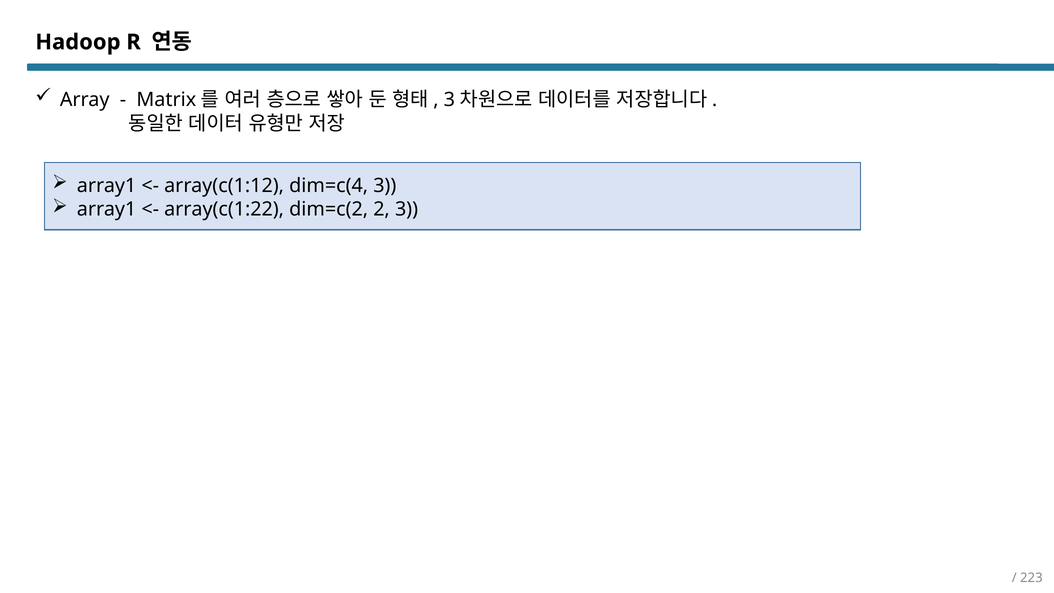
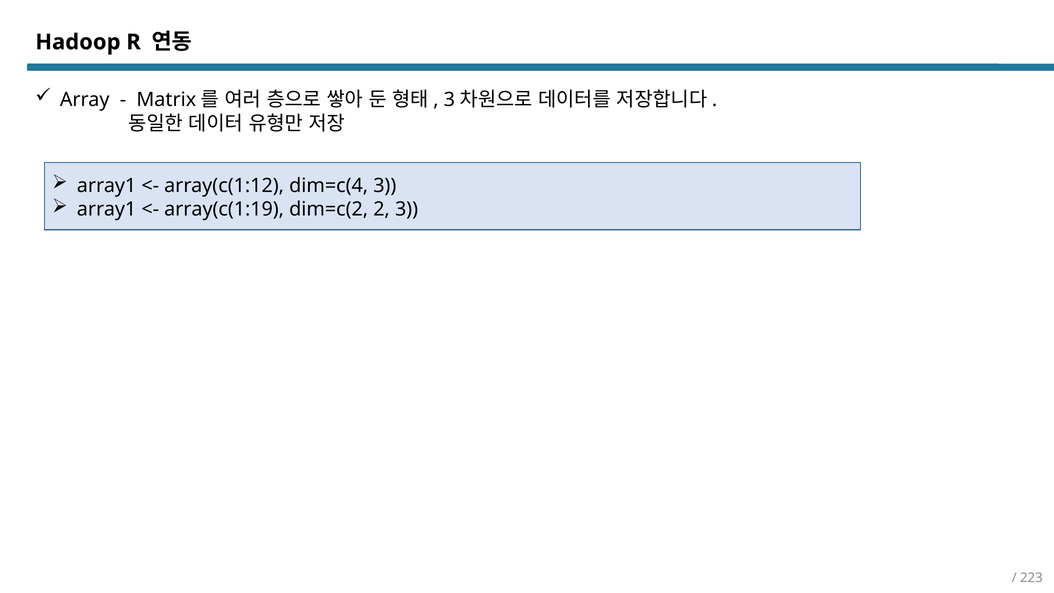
array(c(1:22: array(c(1:22 -> array(c(1:19
